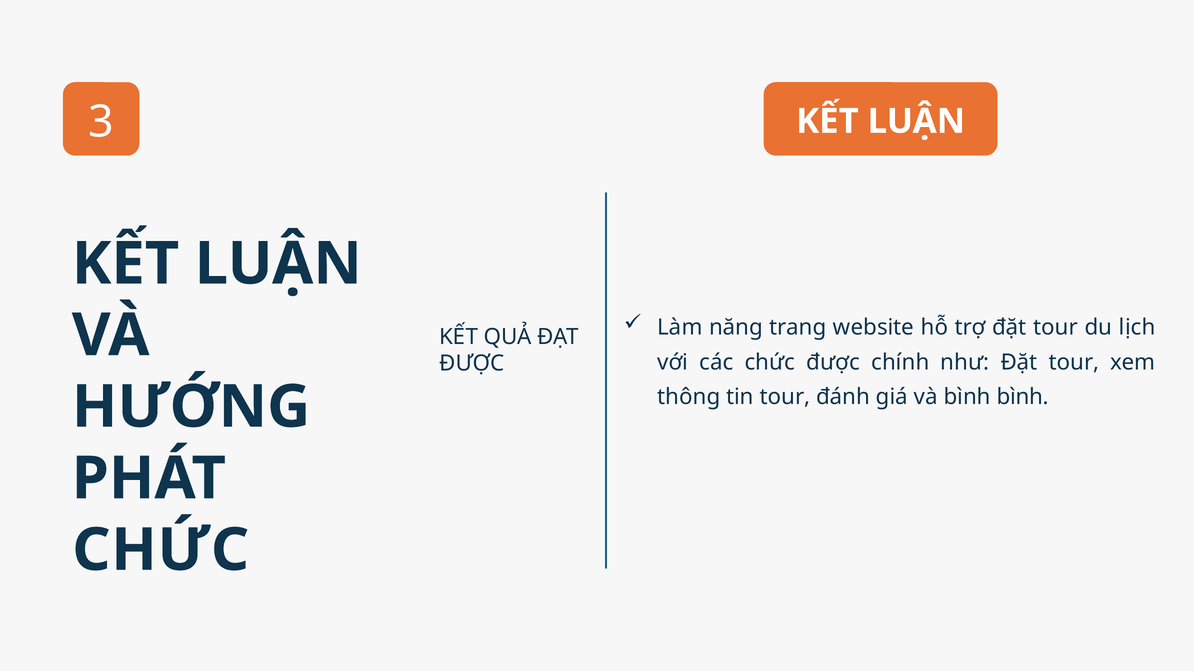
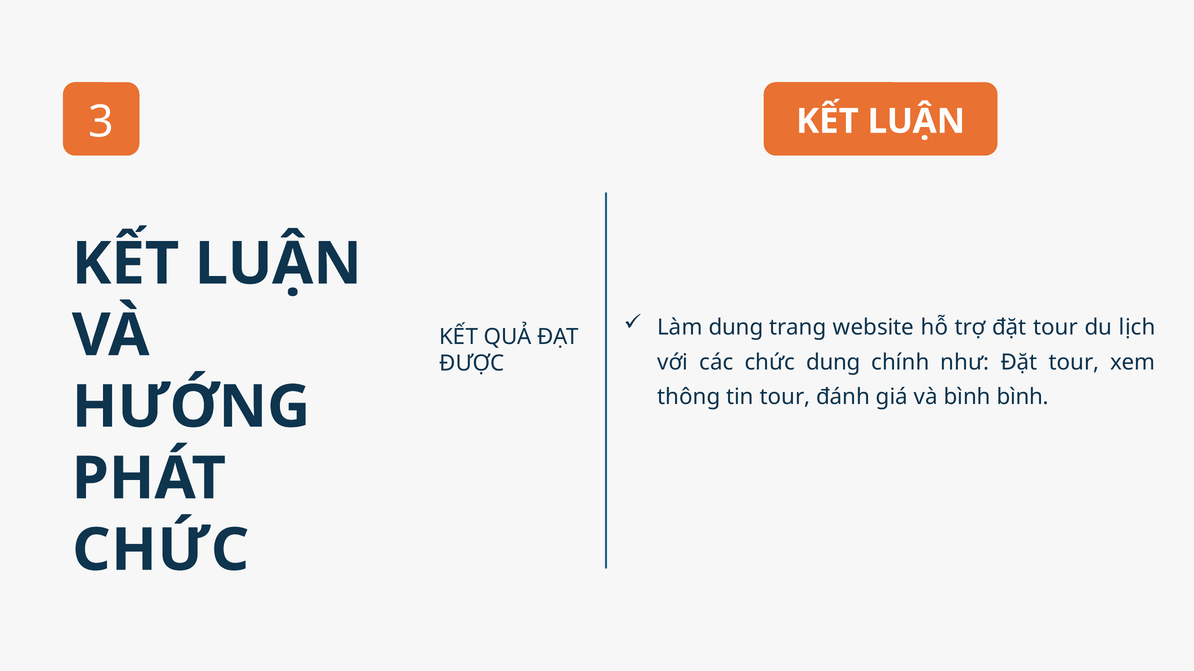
Làm năng: năng -> dung
chức được: được -> dung
